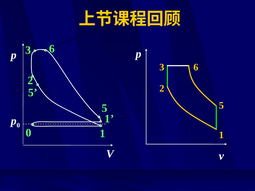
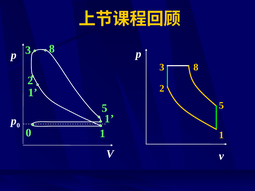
6 at (52, 49): 6 -> 8
6 at (196, 67): 6 -> 8
5 at (33, 93): 5 -> 1
